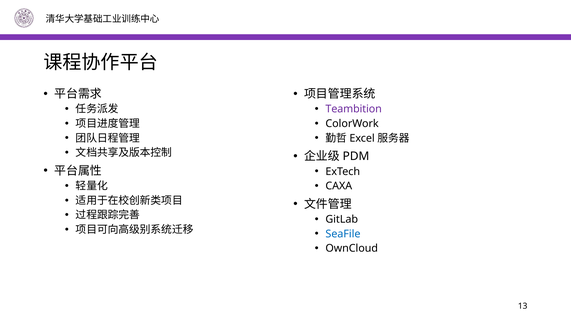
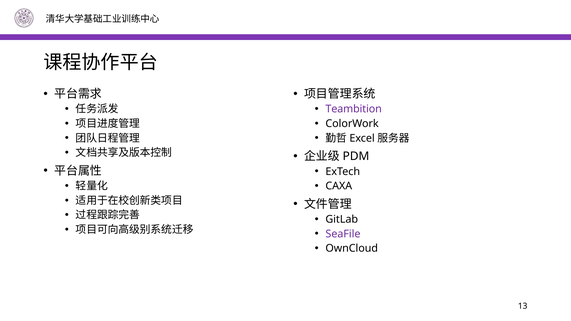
SeaFile colour: blue -> purple
